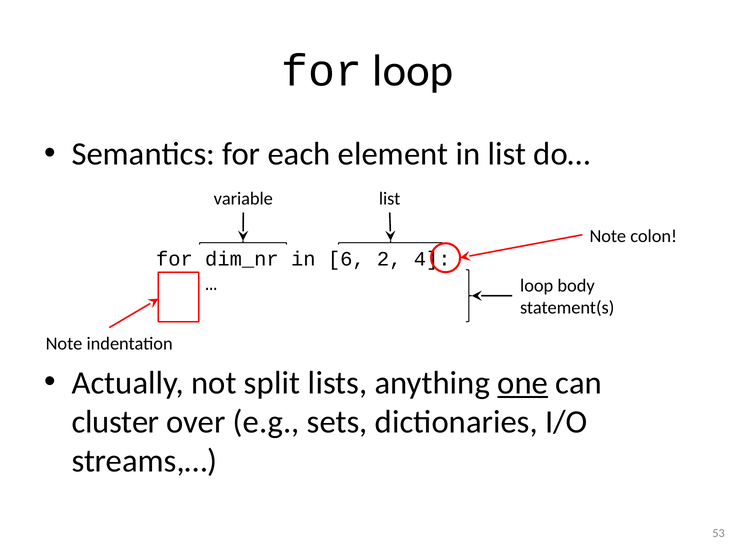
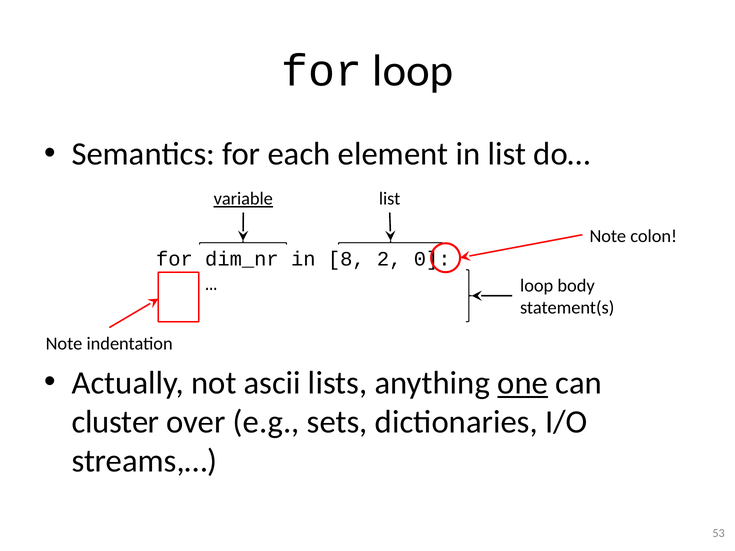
variable underline: none -> present
6: 6 -> 8
4: 4 -> 0
split: split -> ascii
